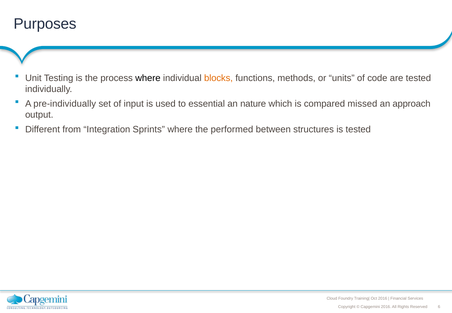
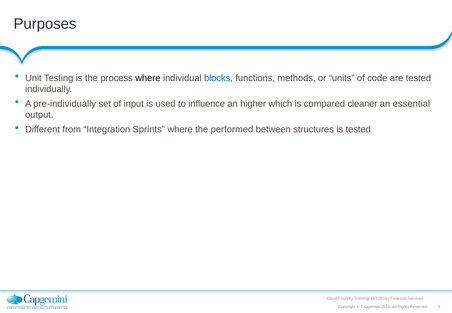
blocks colour: orange -> blue
essential: essential -> influence
nature: nature -> higher
missed: missed -> cleaner
approach: approach -> essential
